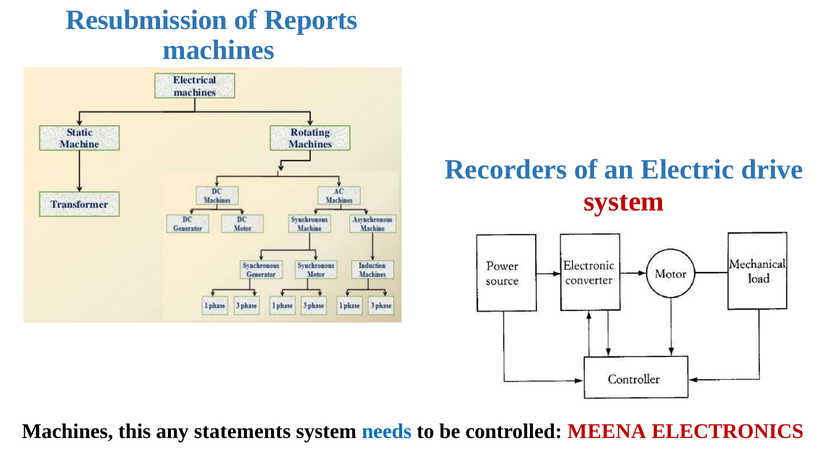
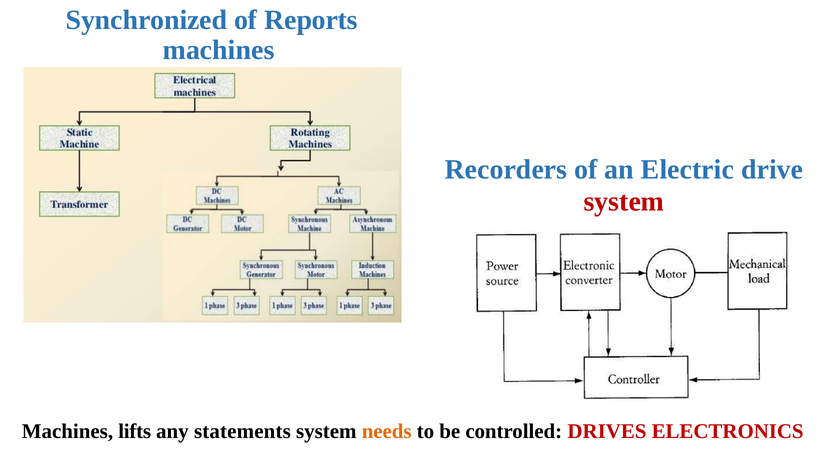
Resubmission: Resubmission -> Synchronized
this: this -> lifts
needs colour: blue -> orange
MEENA: MEENA -> DRIVES
